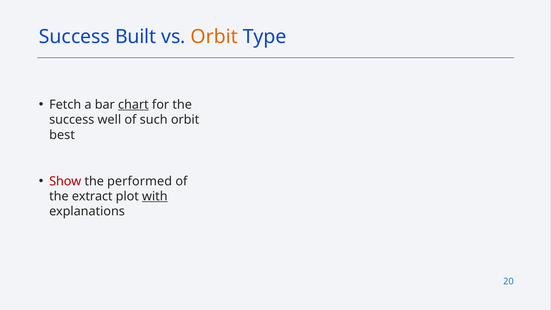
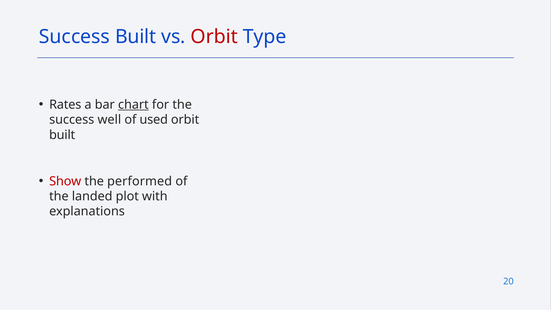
Orbit at (214, 37) colour: orange -> red
Fetch: Fetch -> Rates
such: such -> used
best at (62, 135): best -> built
extract: extract -> landed
with underline: present -> none
